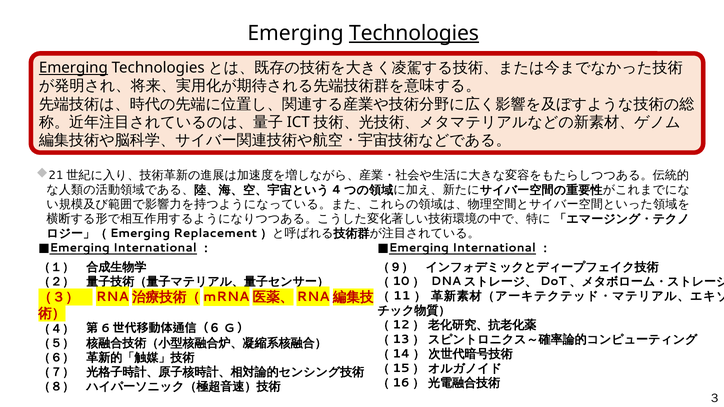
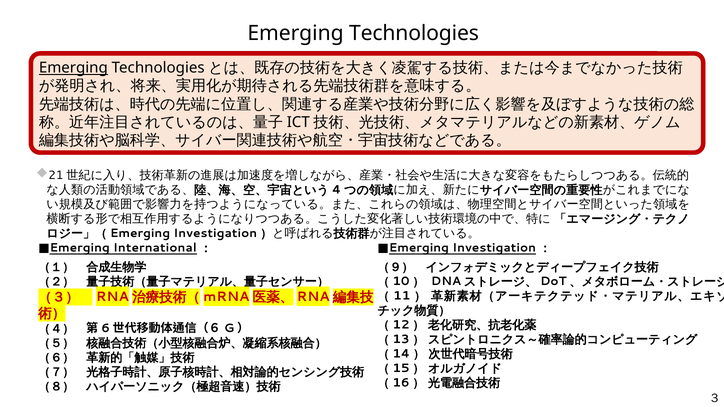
Technologies underline: present -> none
Replacement at (215, 233): Replacement -> Investigation
International at (494, 248): International -> Investigation
